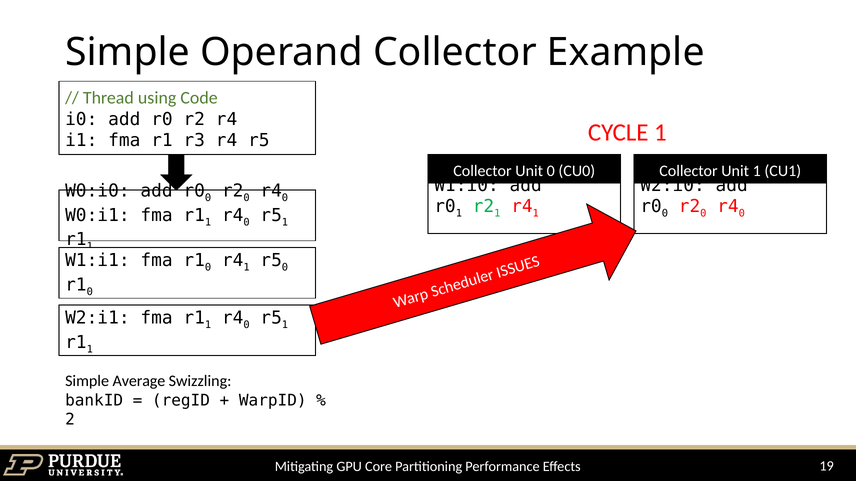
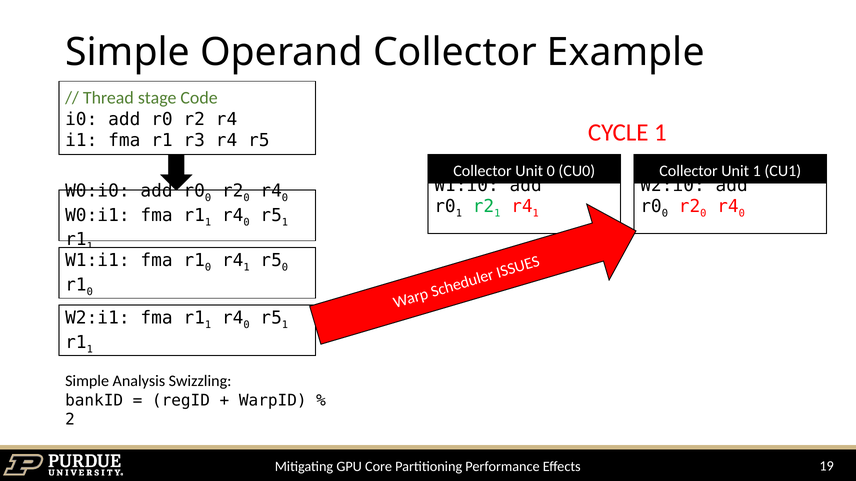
using: using -> stage
Average: Average -> Analysis
